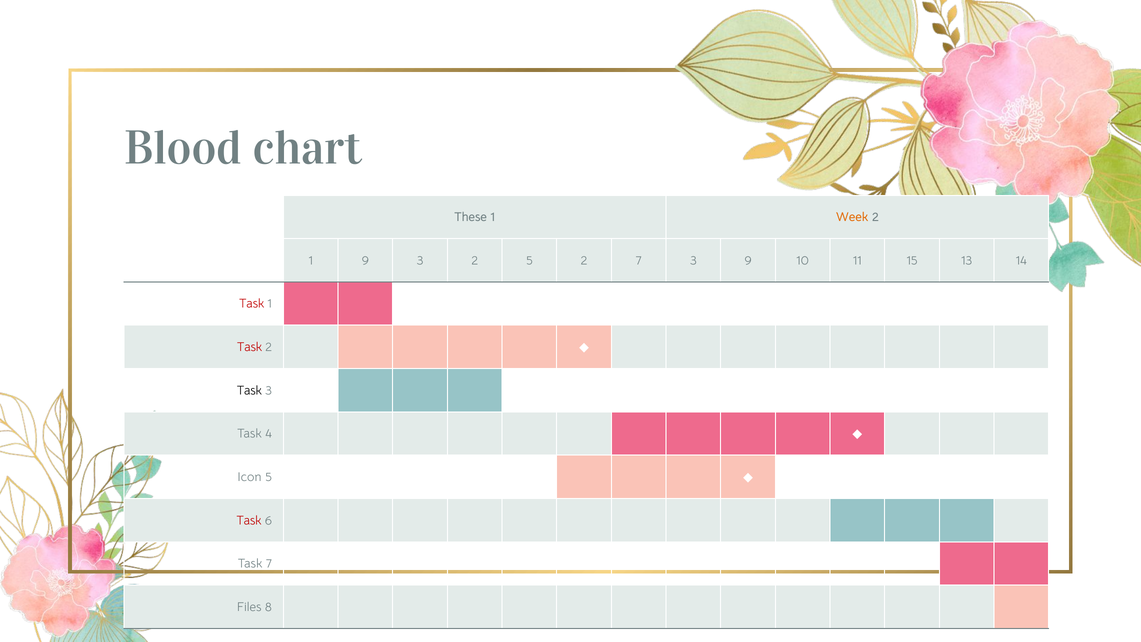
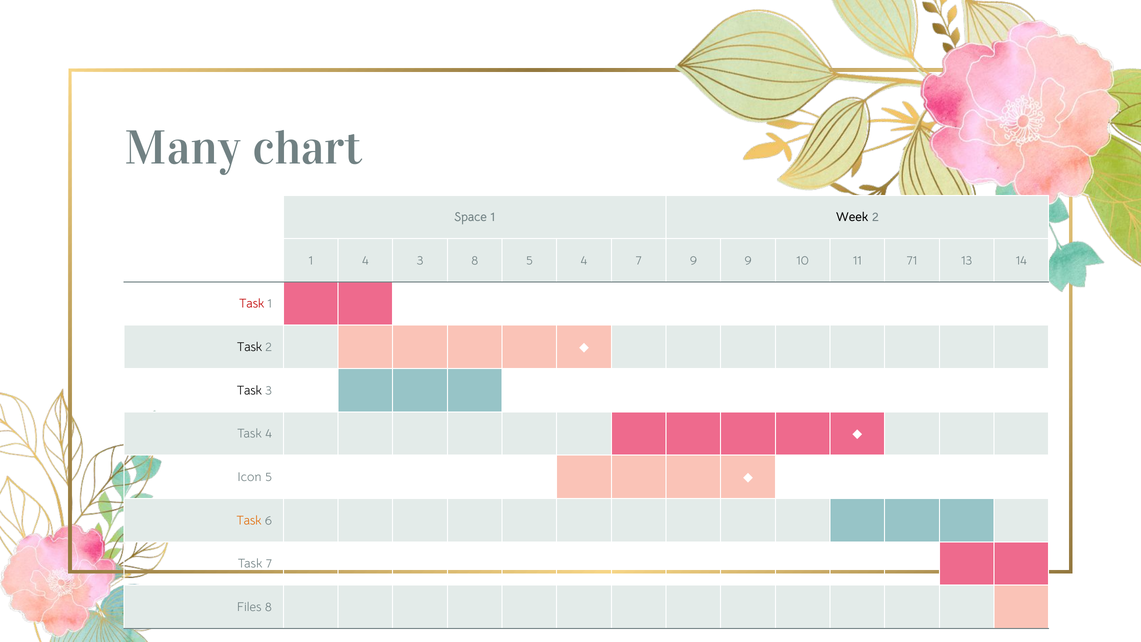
Blood: Blood -> Many
These: These -> Space
Week colour: orange -> black
1 9: 9 -> 4
3 2: 2 -> 8
5 2: 2 -> 4
7 3: 3 -> 9
15: 15 -> 71
Task at (250, 347) colour: red -> black
Task at (249, 520) colour: red -> orange
